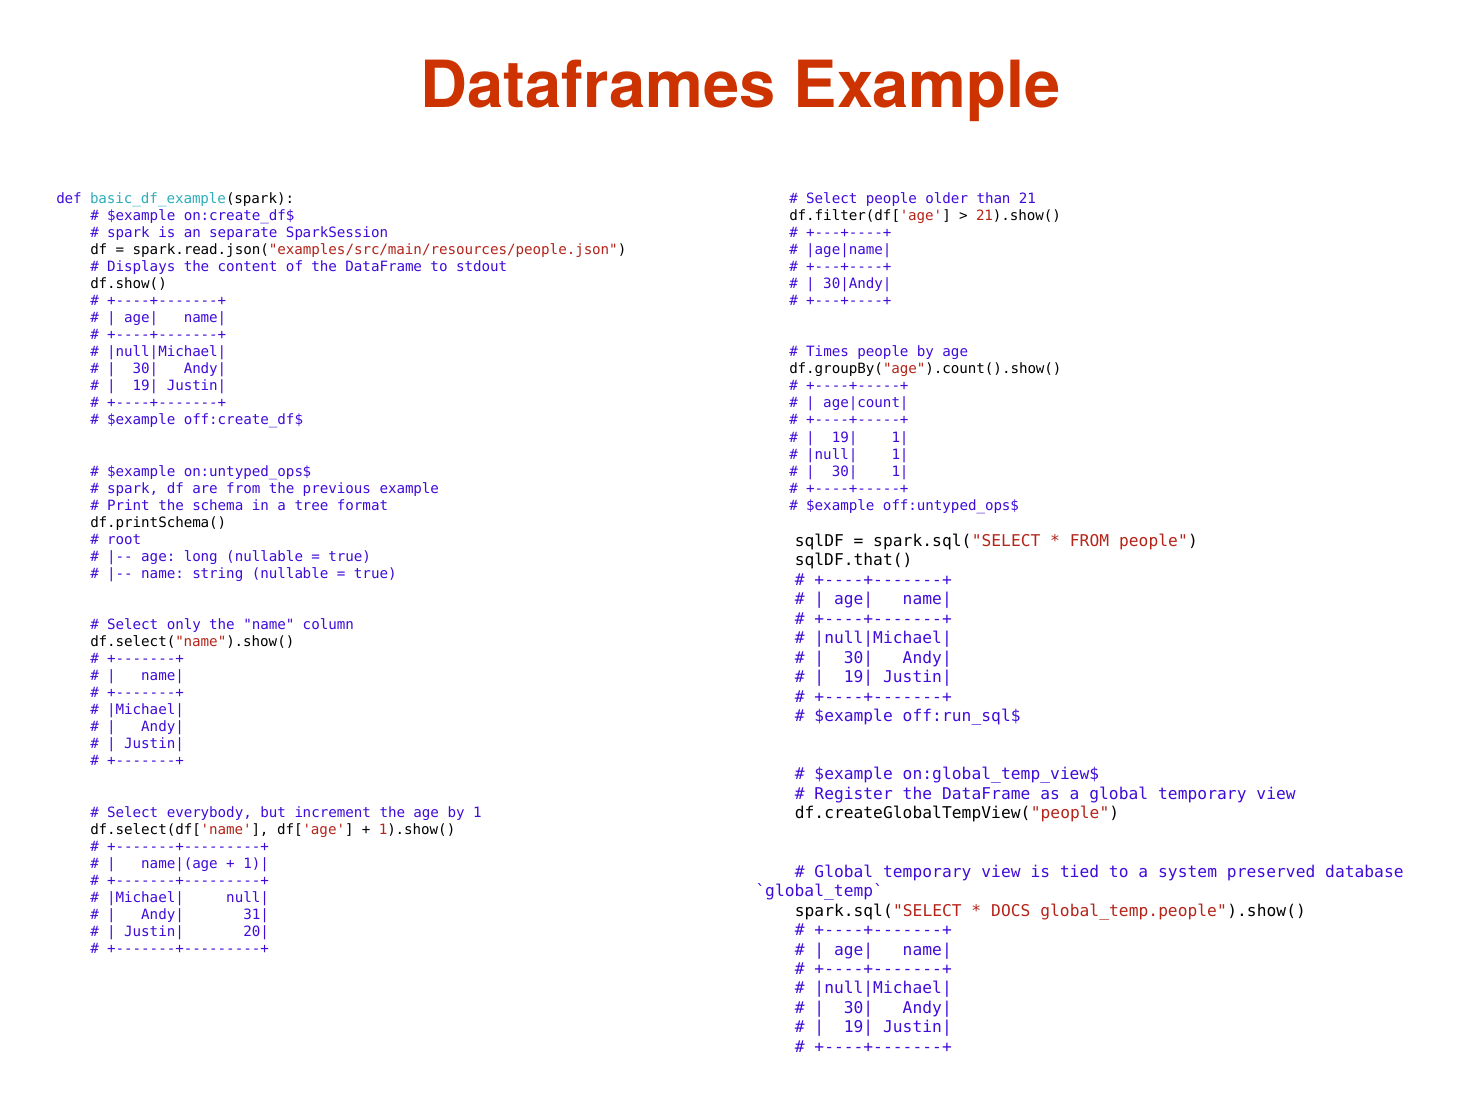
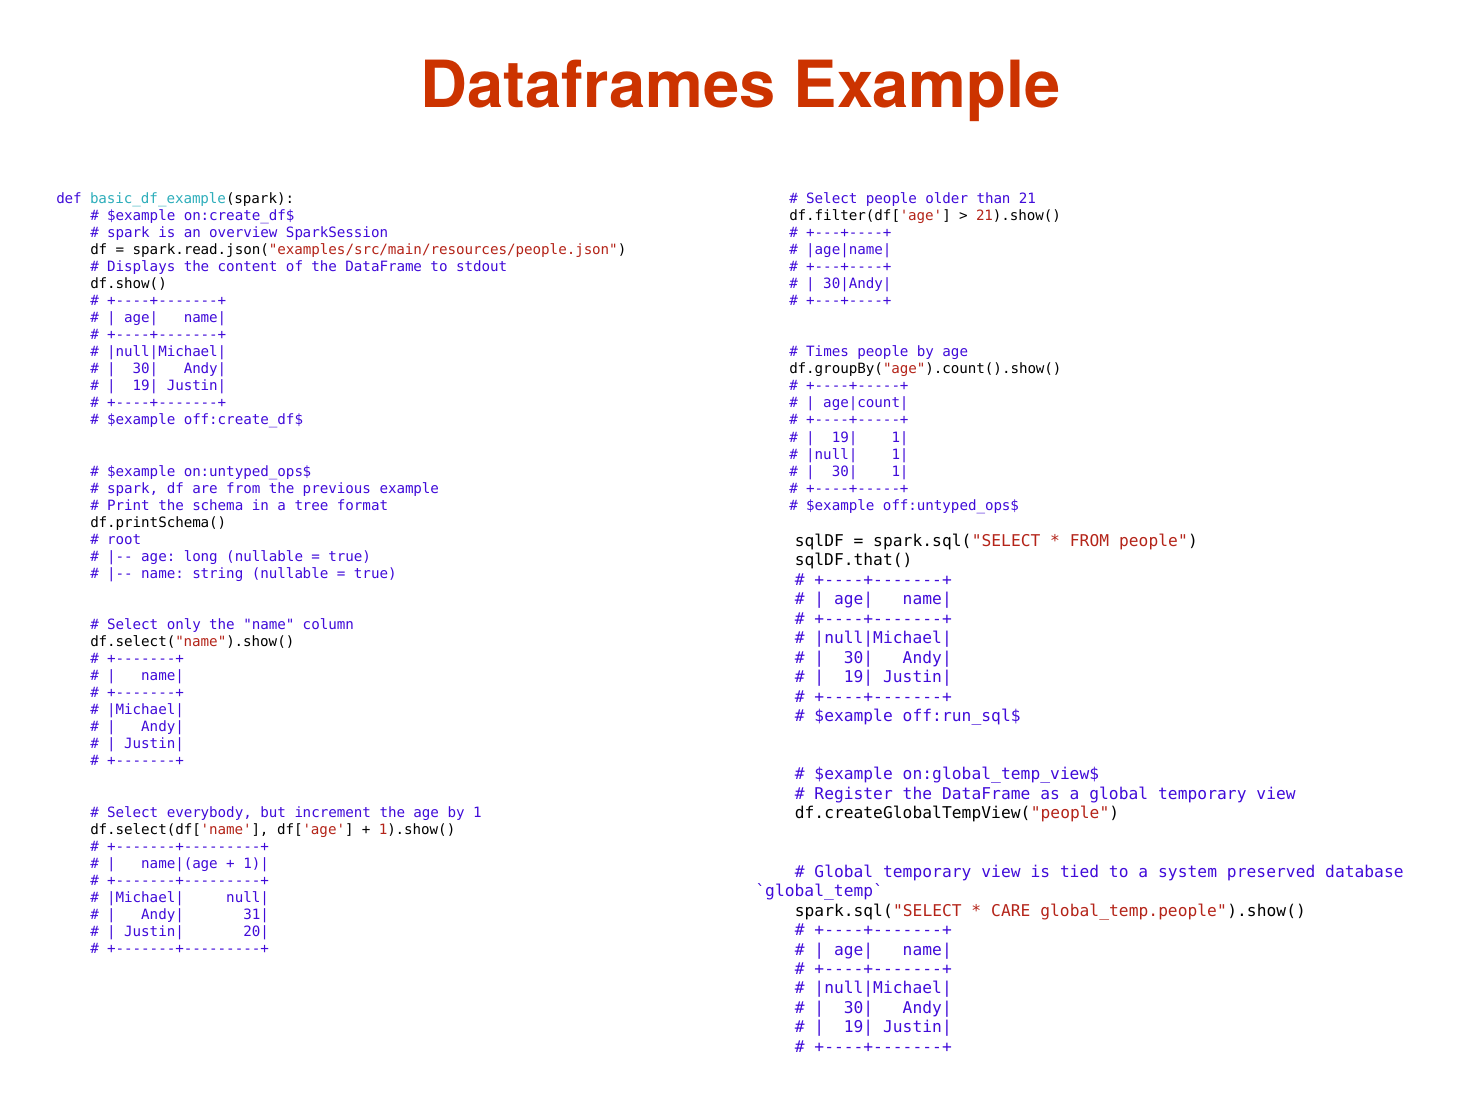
separate: separate -> overview
DOCS: DOCS -> CARE
